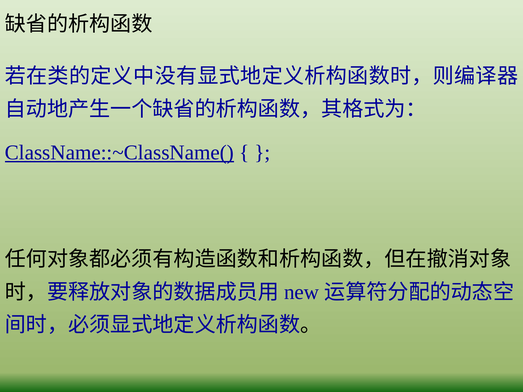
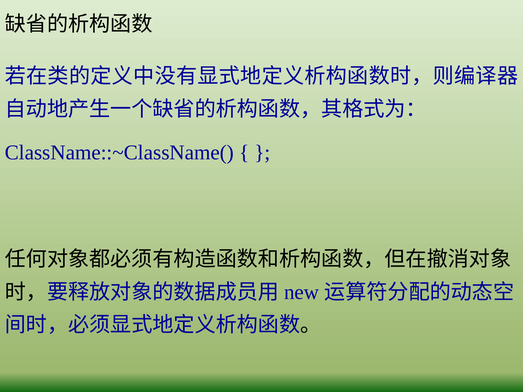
ClassName::~ClassName( underline: present -> none
